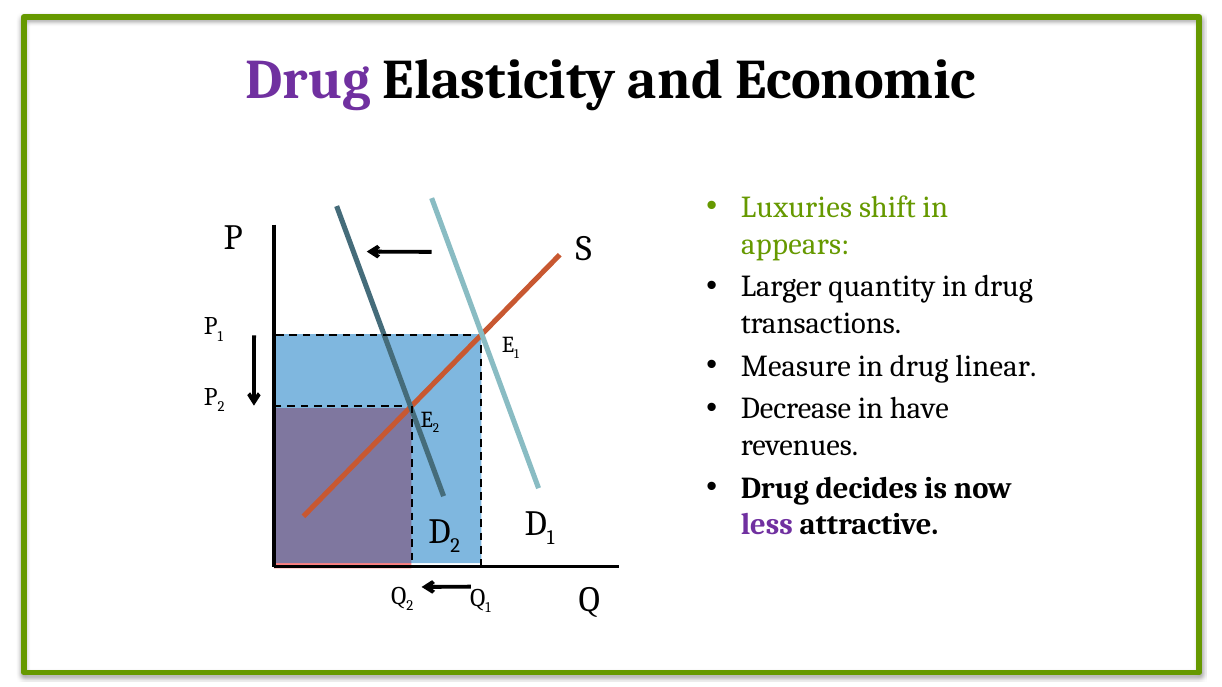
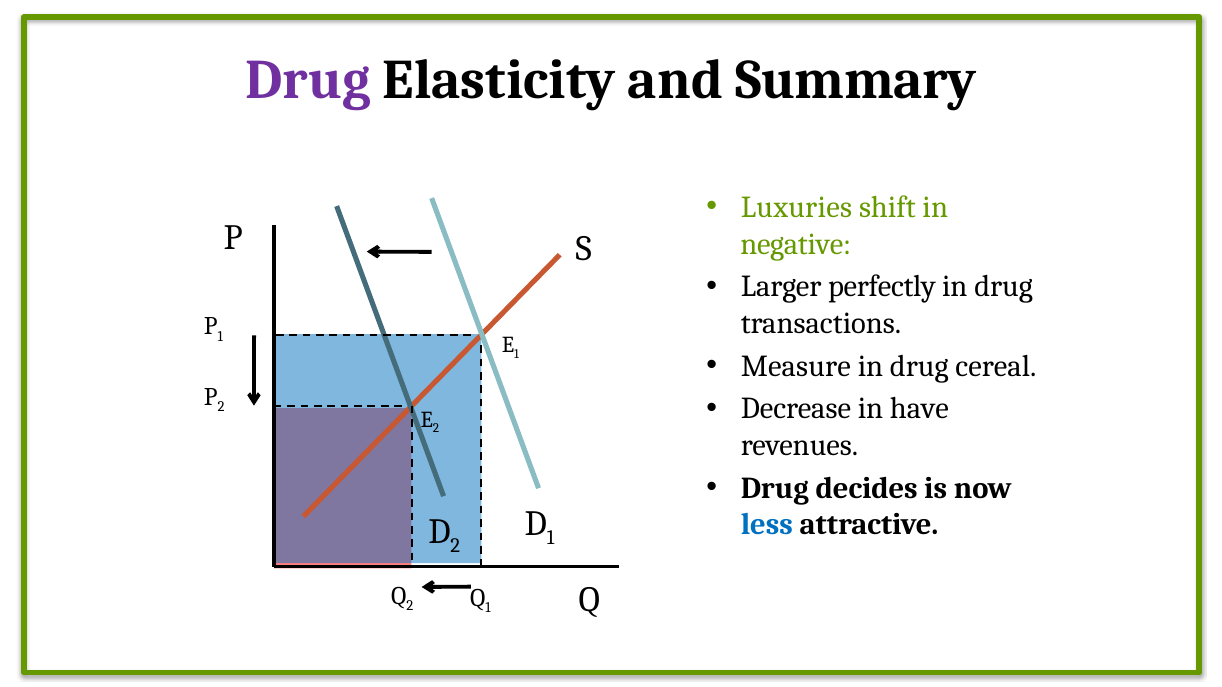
Economic: Economic -> Summary
appears: appears -> negative
quantity: quantity -> perfectly
linear: linear -> cereal
less colour: purple -> blue
